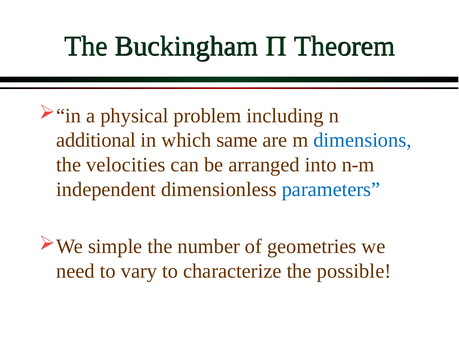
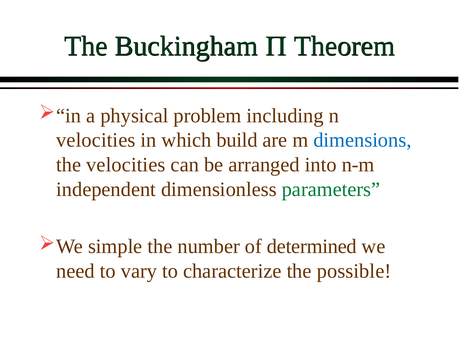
additional at (96, 140): additional -> velocities
same: same -> build
parameters colour: blue -> green
geometries: geometries -> determined
